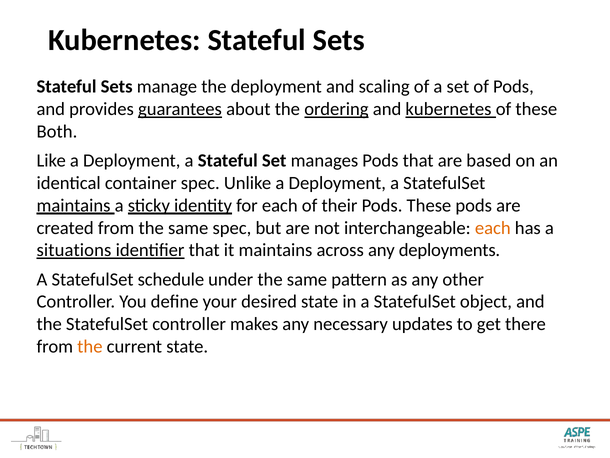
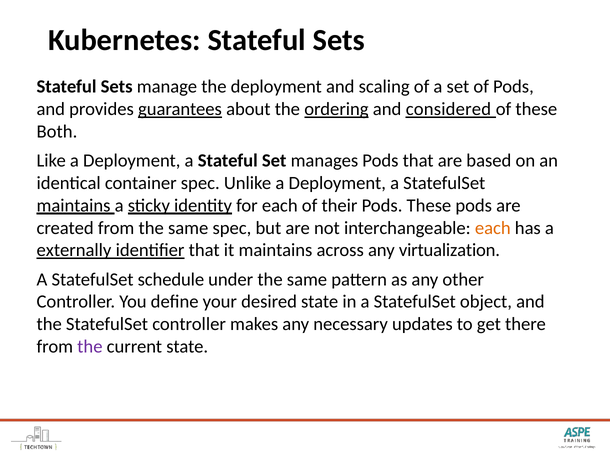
and kubernetes: kubernetes -> considered
situations: situations -> externally
deployments: deployments -> virtualization
the at (90, 346) colour: orange -> purple
